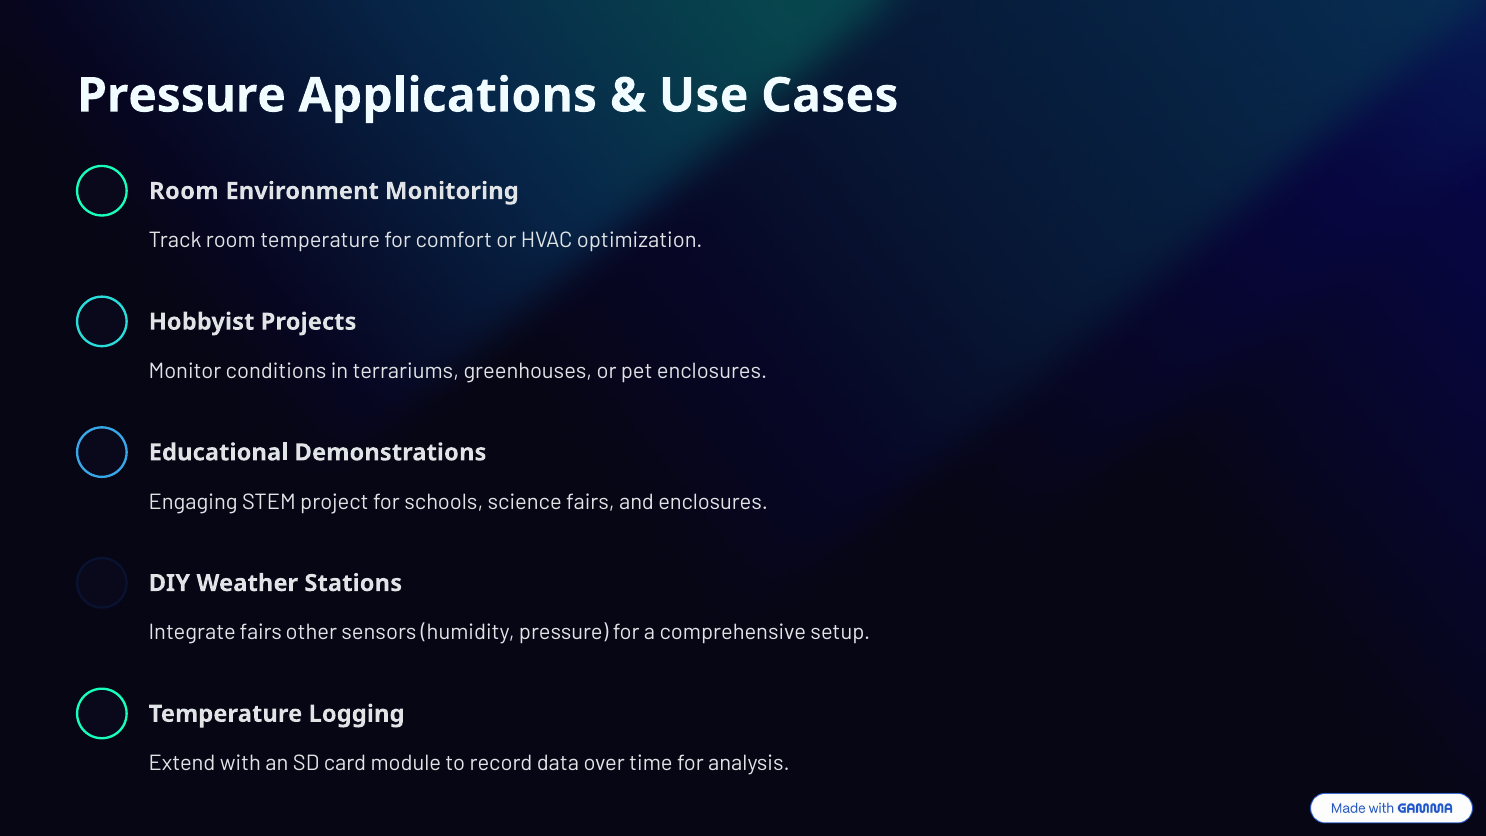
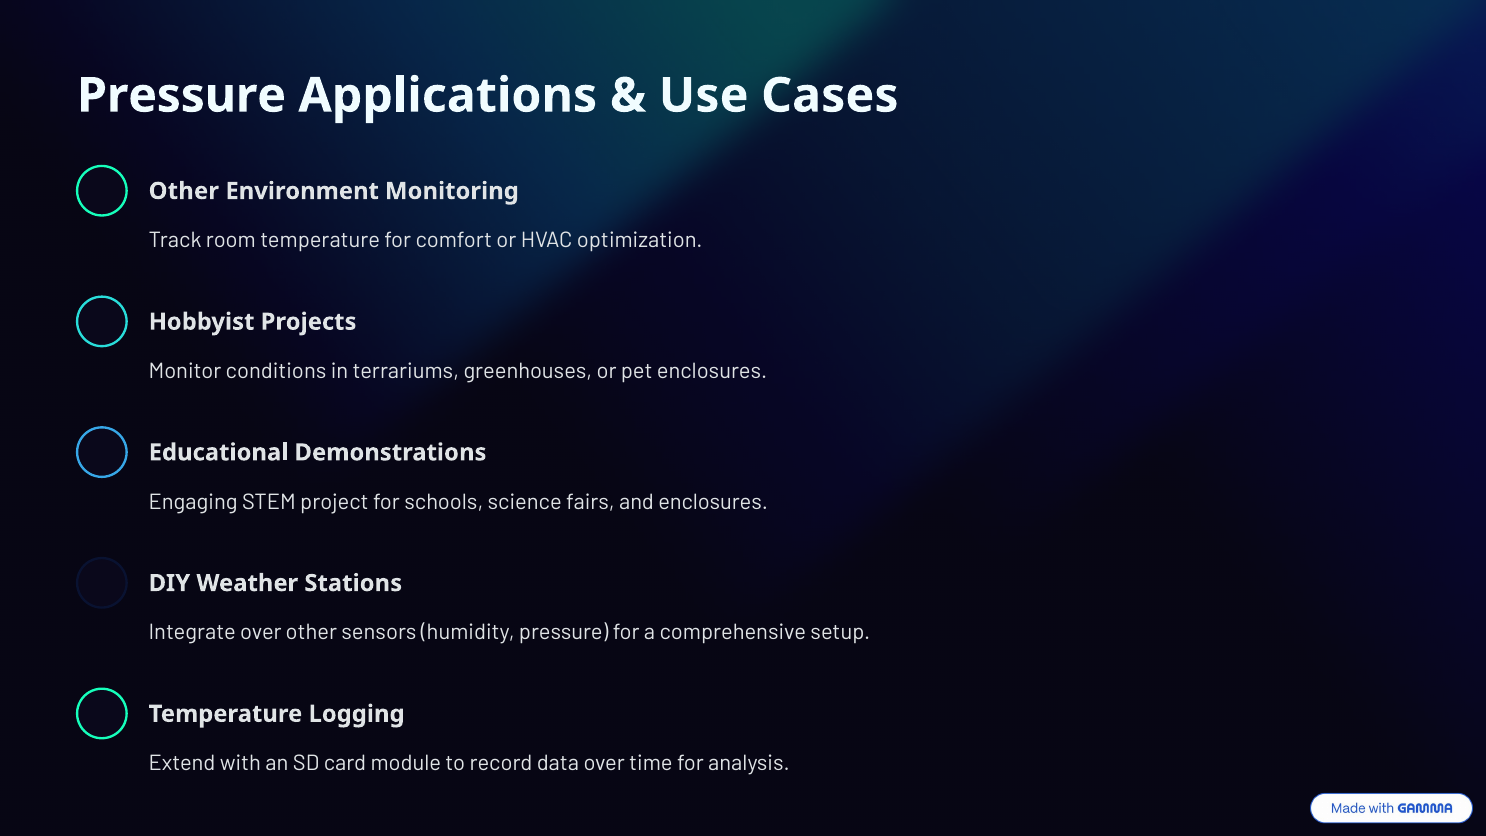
Room at (184, 191): Room -> Other
Integrate fairs: fairs -> over
